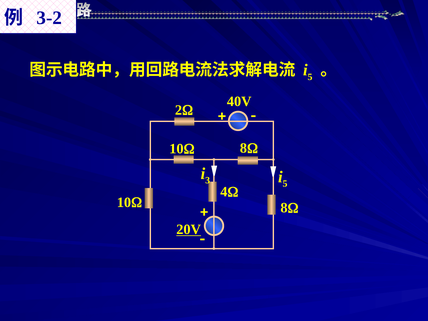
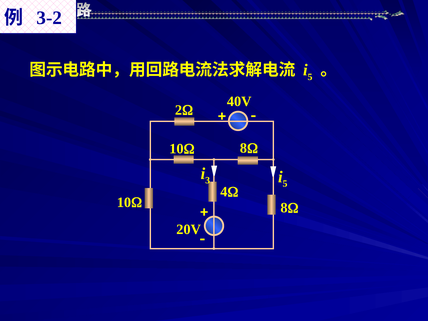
20V underline: present -> none
